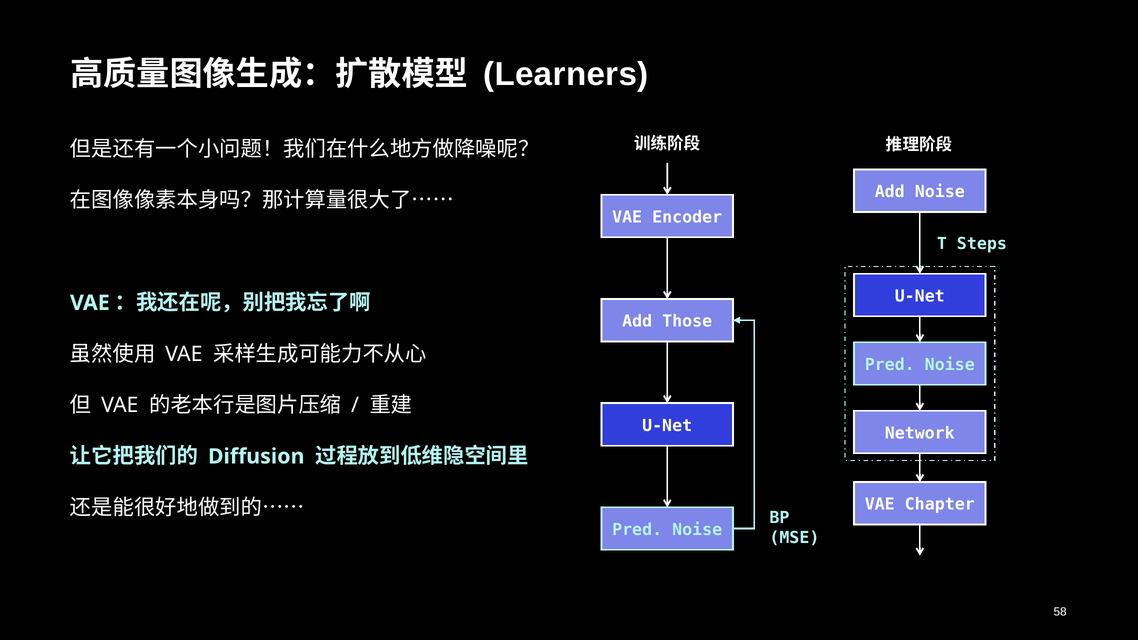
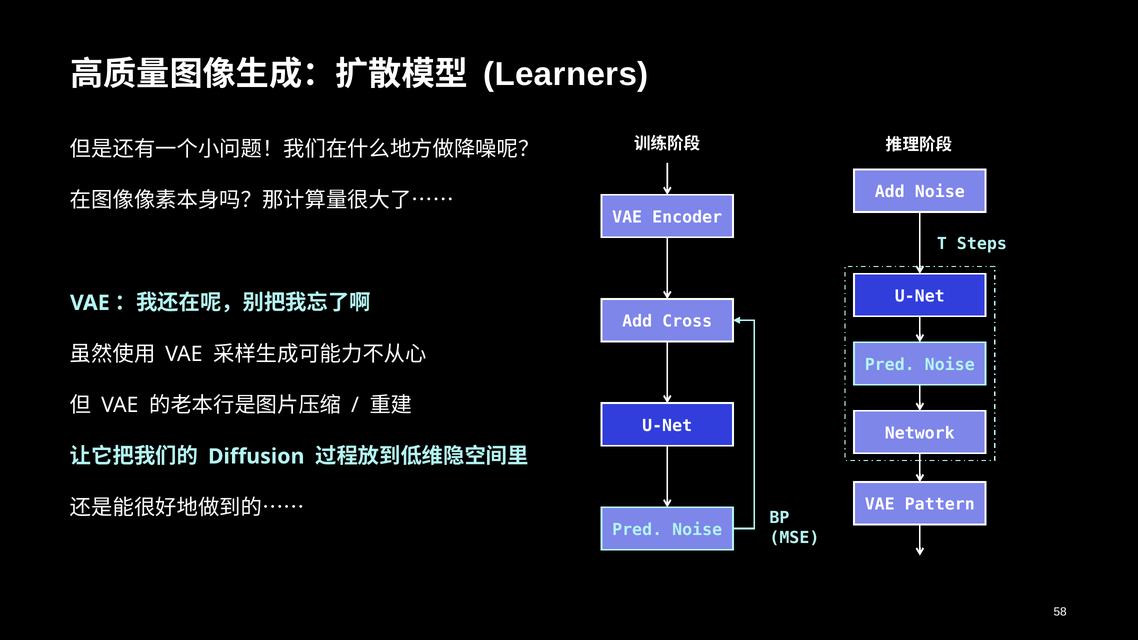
Those: Those -> Cross
Chapter: Chapter -> Pattern
